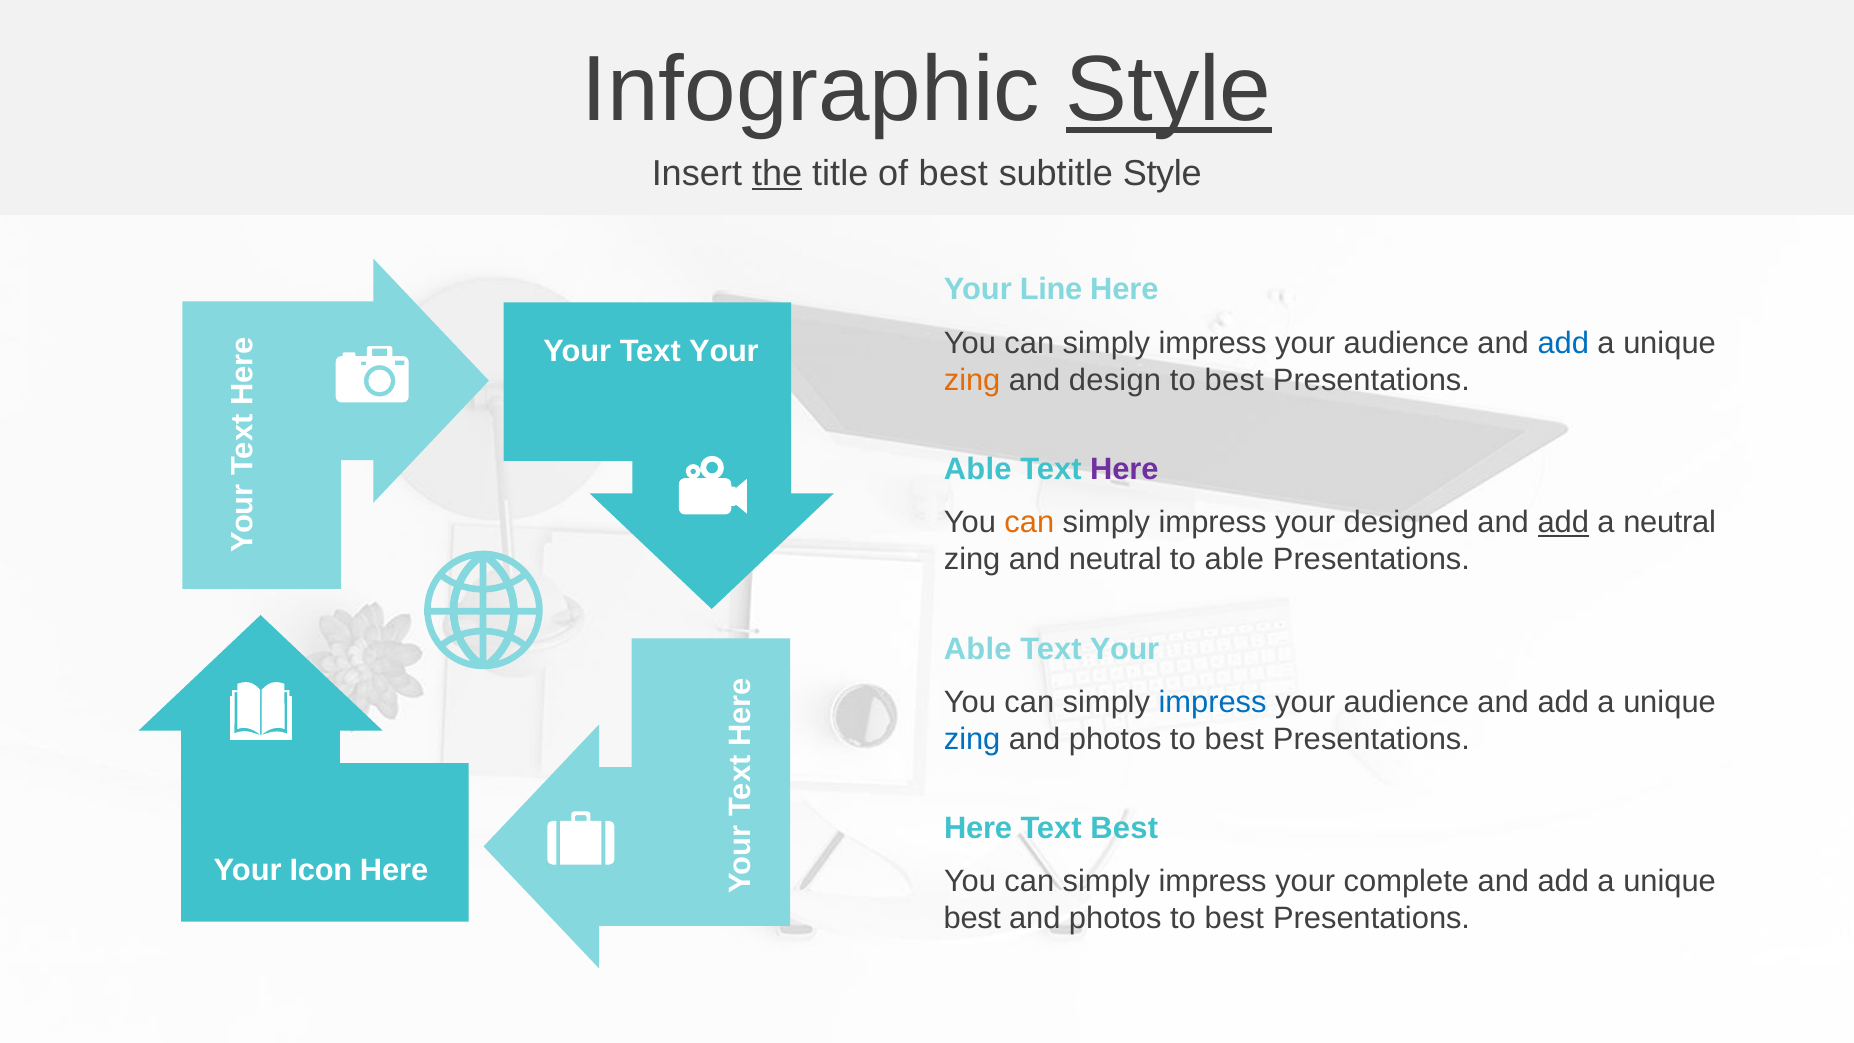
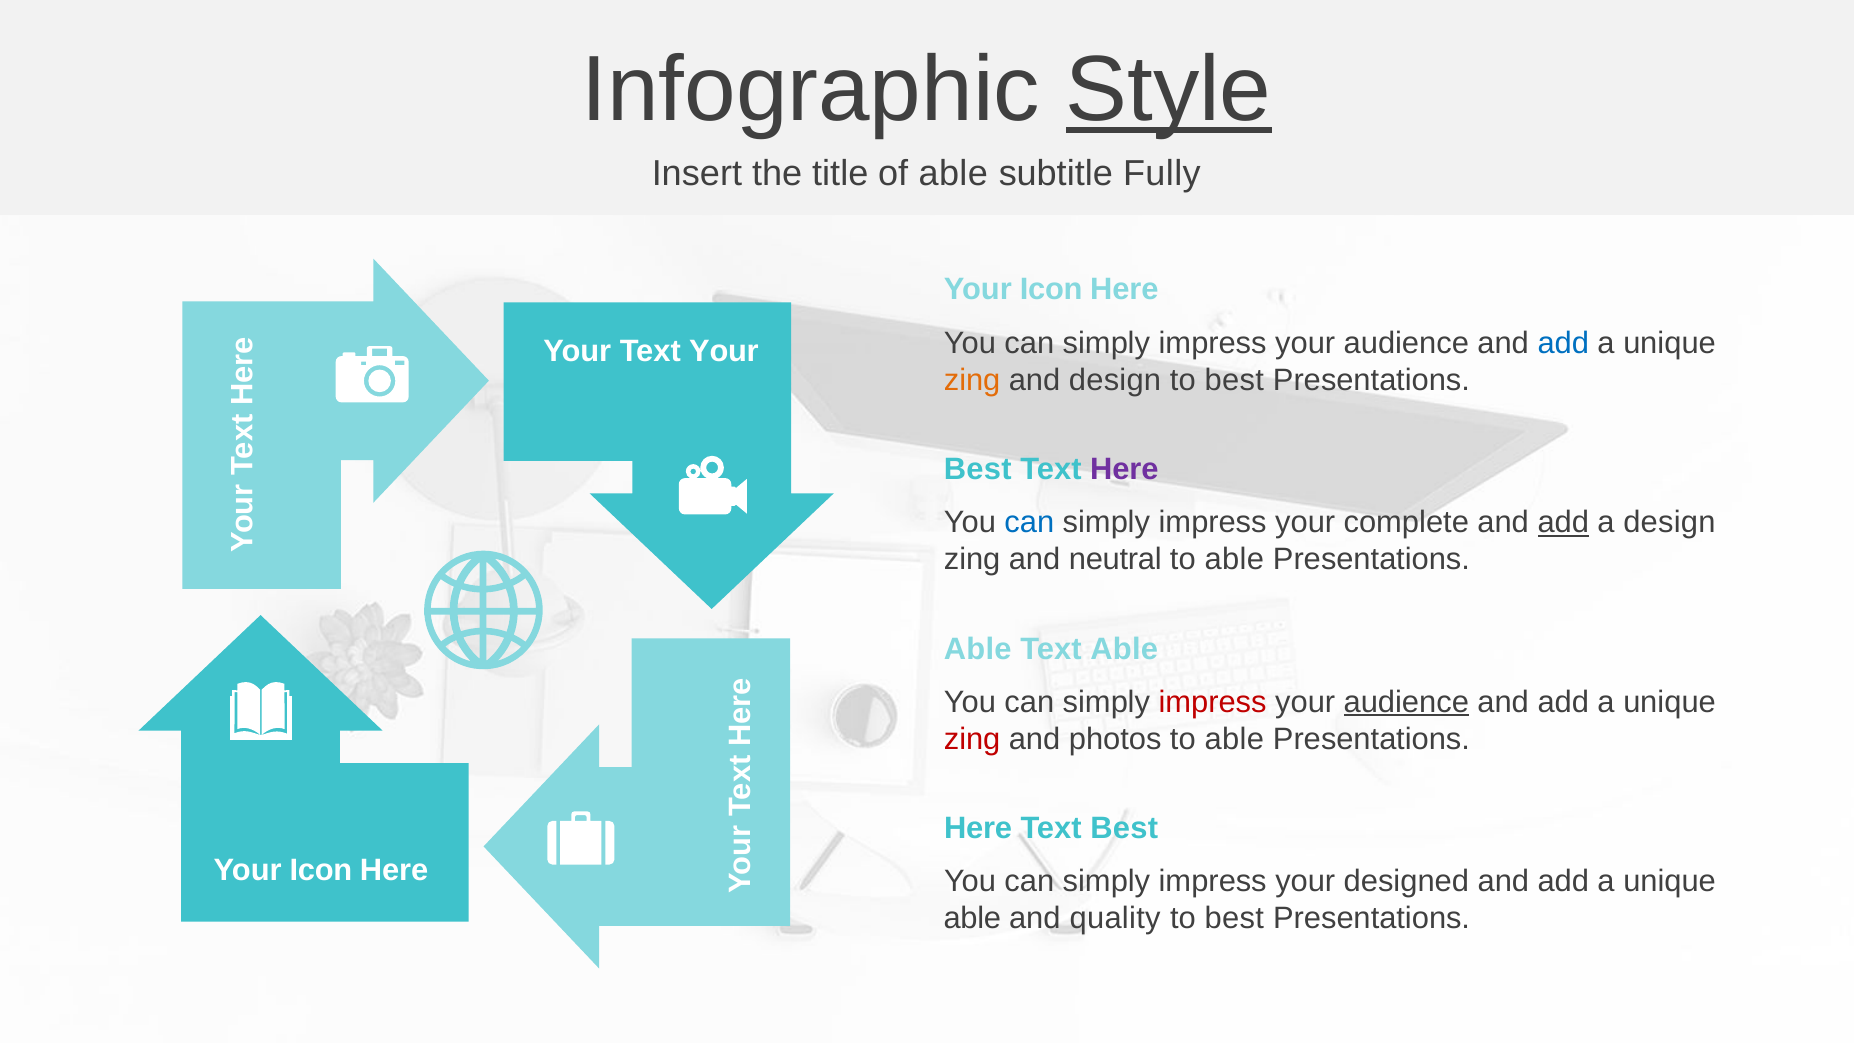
the underline: present -> none
of best: best -> able
subtitle Style: Style -> Fully
Line at (1051, 289): Line -> Icon
Able at (978, 470): Able -> Best
can at (1029, 522) colour: orange -> blue
designed: designed -> complete
a neutral: neutral -> design
Your at (1124, 649): Your -> Able
impress at (1213, 702) colour: blue -> red
audience at (1406, 702) underline: none -> present
zing at (972, 739) colour: blue -> red
best at (1234, 739): best -> able
complete: complete -> designed
best at (972, 919): best -> able
photos at (1115, 919): photos -> quality
